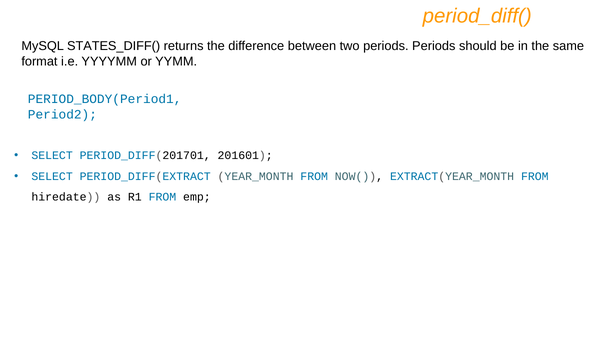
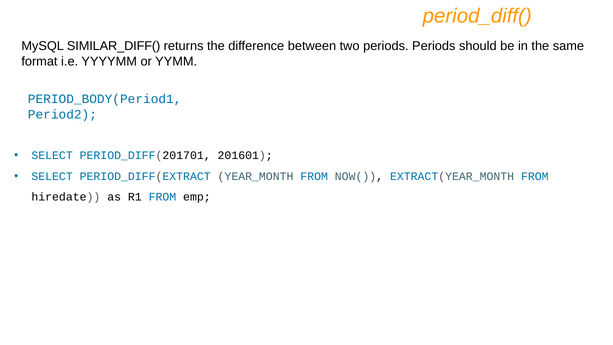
STATES_DIFF(: STATES_DIFF( -> SIMILAR_DIFF(
